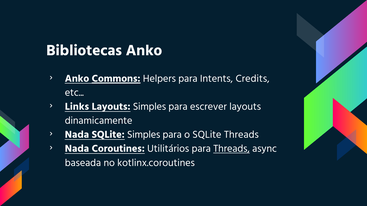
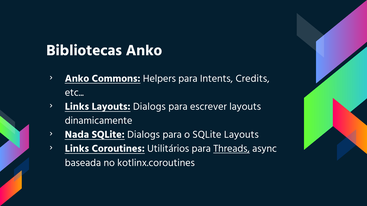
Commons underline: present -> none
Layouts Simples: Simples -> Dialogs
SQLite Simples: Simples -> Dialogs
SQLite Threads: Threads -> Layouts
Nada at (77, 149): Nada -> Links
